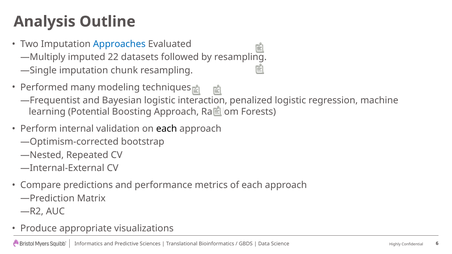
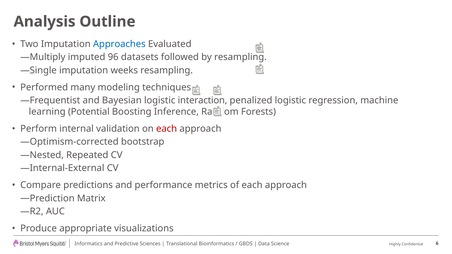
22: 22 -> 96
chunk: chunk -> weeks
Boosting Approach: Approach -> Inference
each at (167, 129) colour: black -> red
